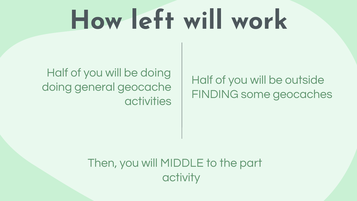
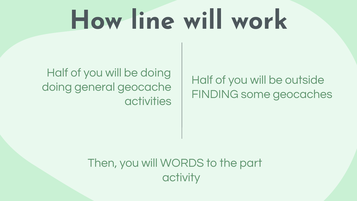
left: left -> line
MIDDLE: MIDDLE -> WORDS
